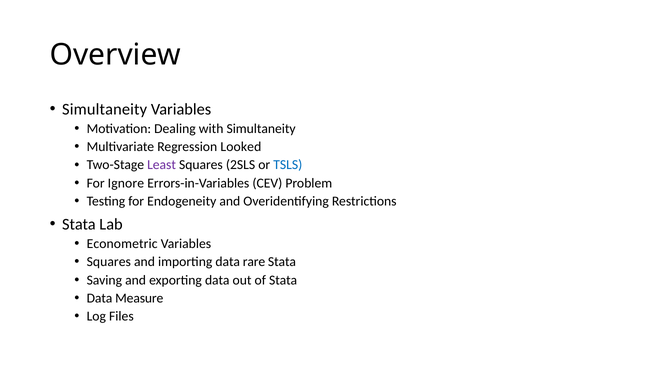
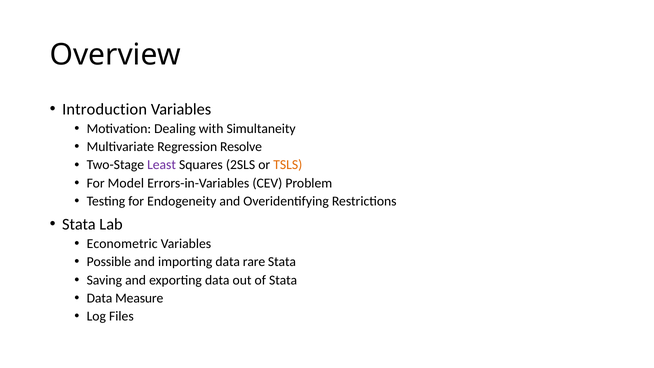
Simultaneity at (105, 109): Simultaneity -> Introduction
Looked: Looked -> Resolve
TSLS colour: blue -> orange
Ignore: Ignore -> Model
Squares at (109, 262): Squares -> Possible
